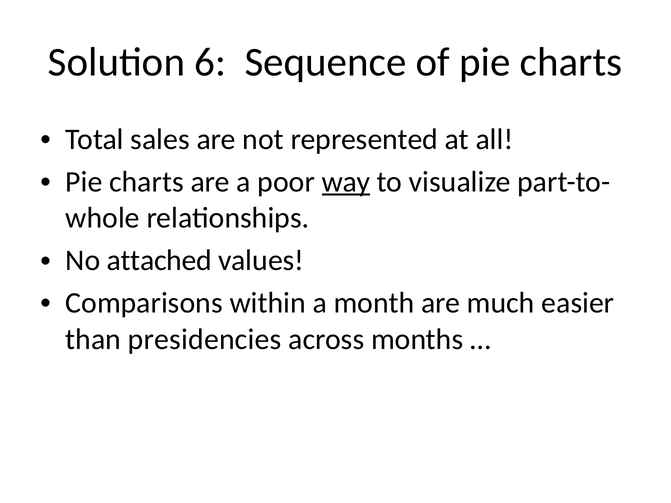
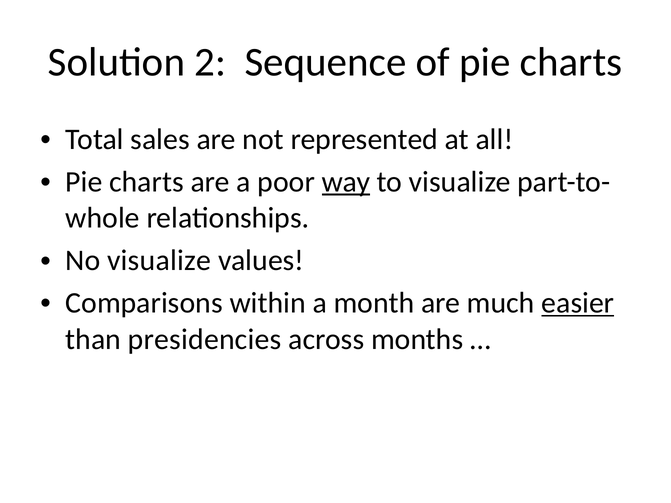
6: 6 -> 2
No attached: attached -> visualize
easier underline: none -> present
